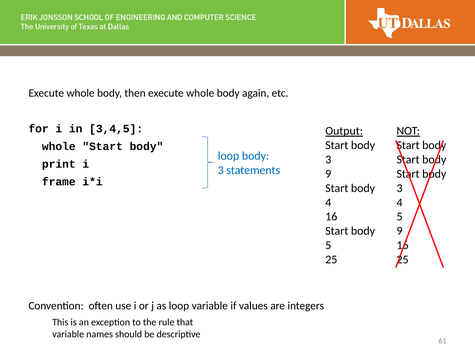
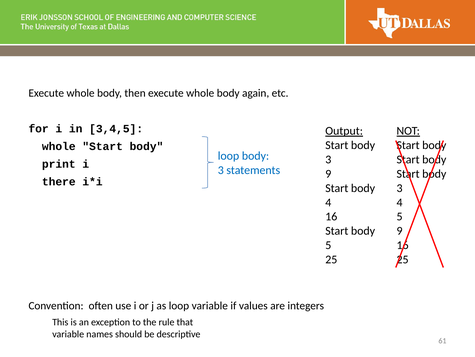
frame: frame -> there
